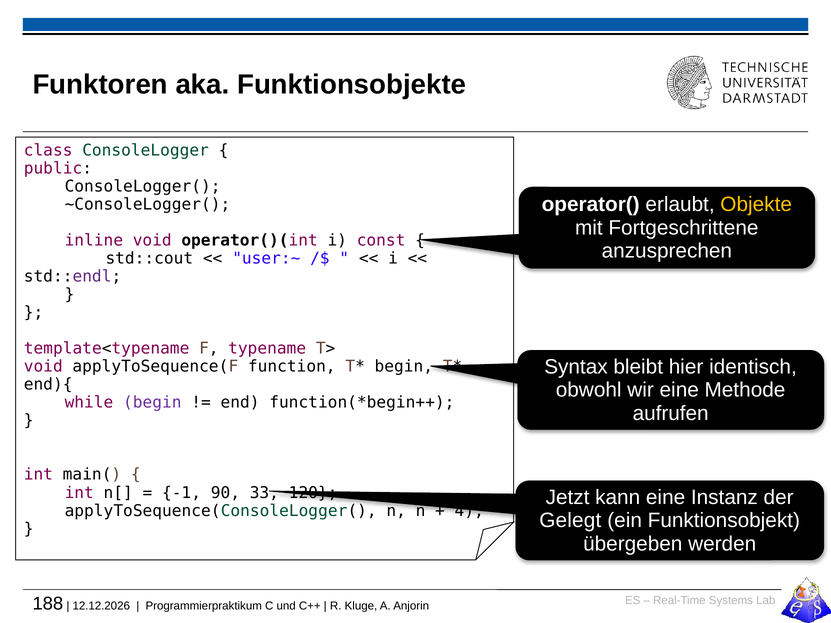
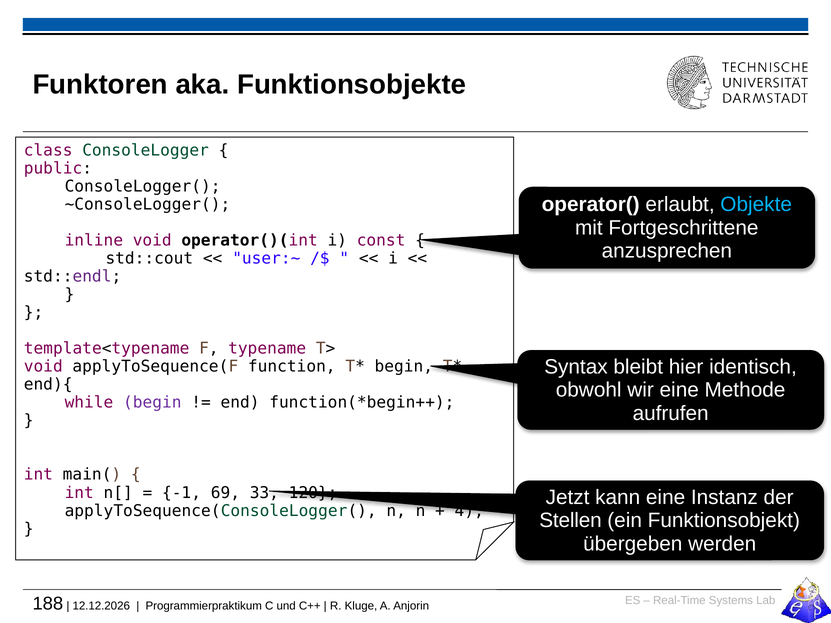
Objekte colour: yellow -> light blue
90: 90 -> 69
Gelegt: Gelegt -> Stellen
